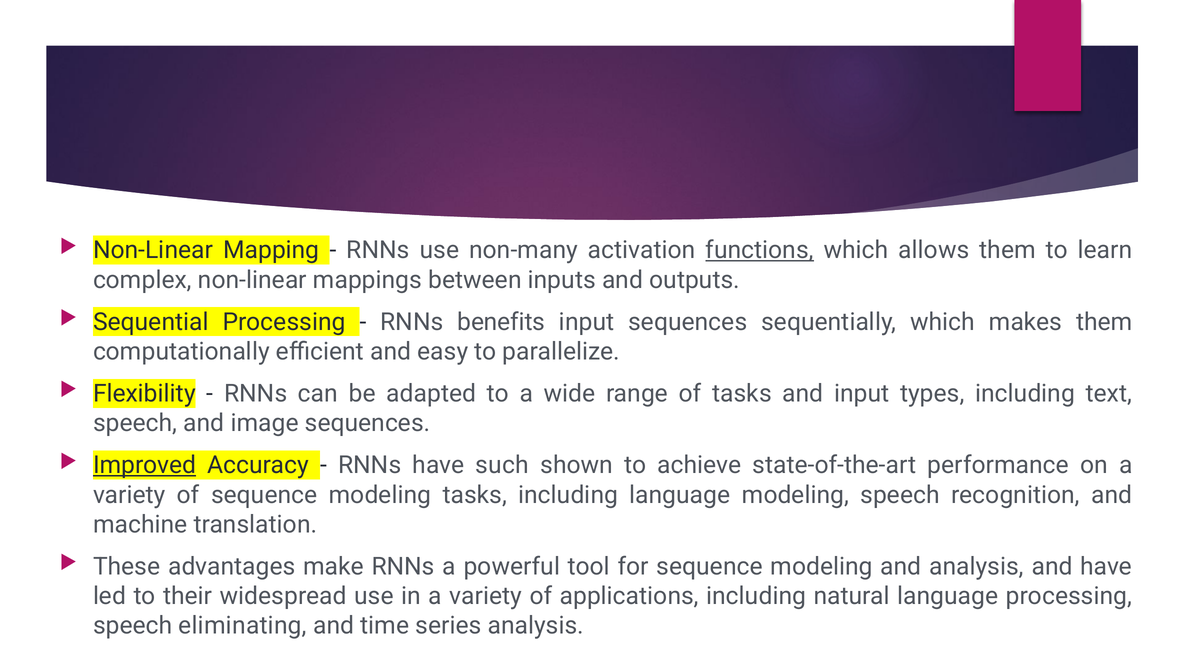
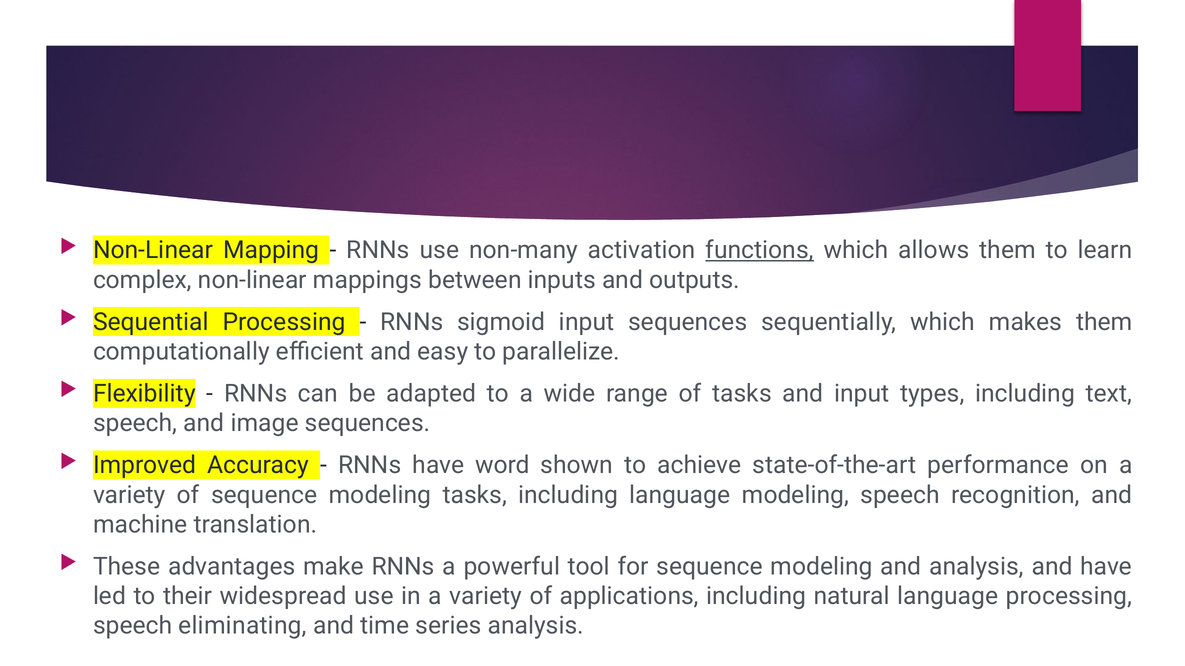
benefits: benefits -> sigmoid
Improved underline: present -> none
such: such -> word
